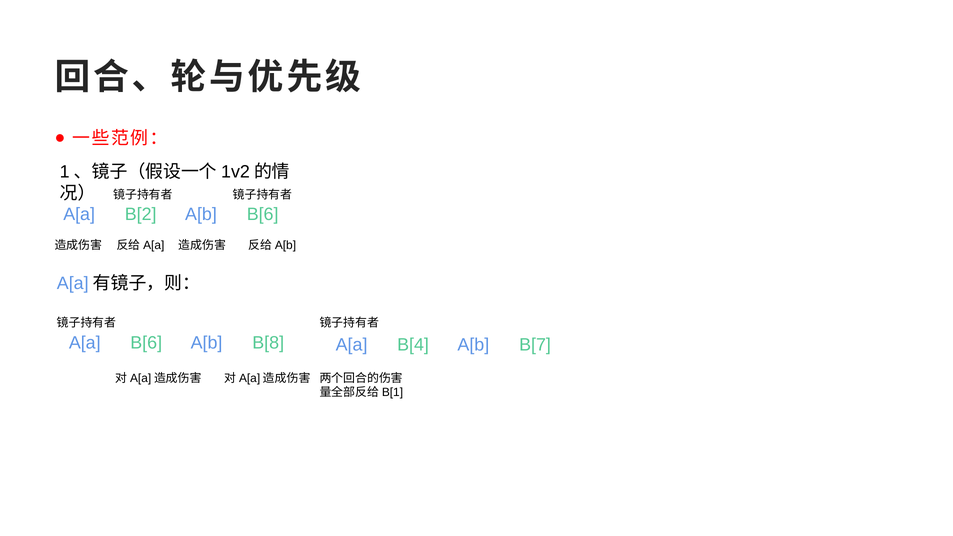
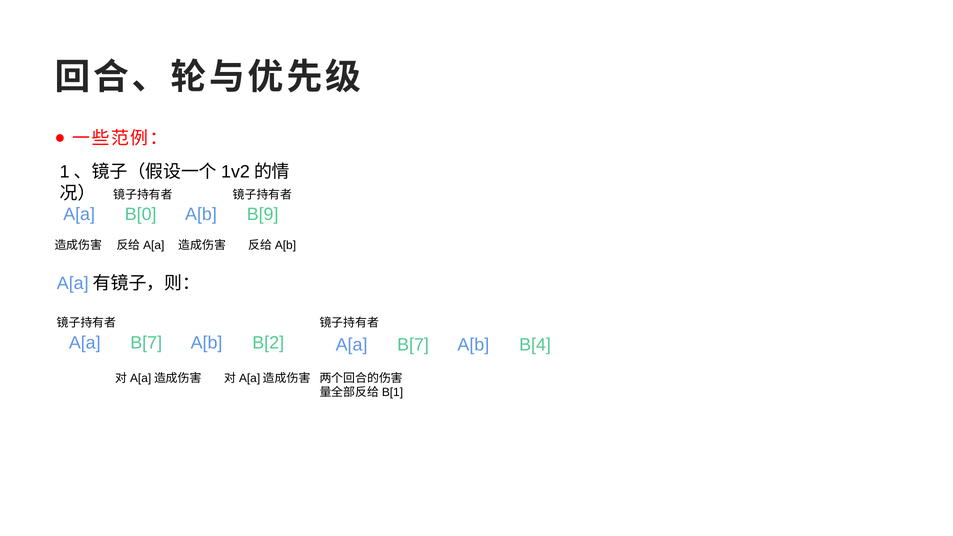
B[2: B[2 -> B[0
A[b B[6: B[6 -> B[9
B[6 at (146, 343): B[6 -> B[7
B[8: B[8 -> B[2
B[4 at (413, 345): B[4 -> B[7
B[7: B[7 -> B[4
